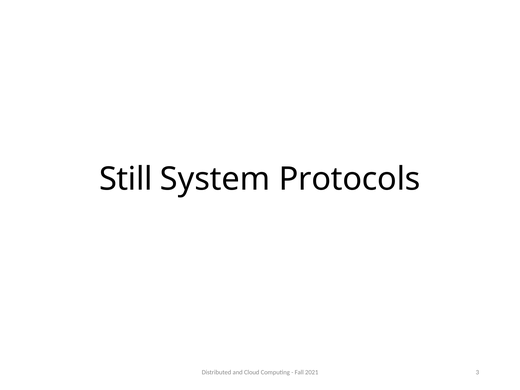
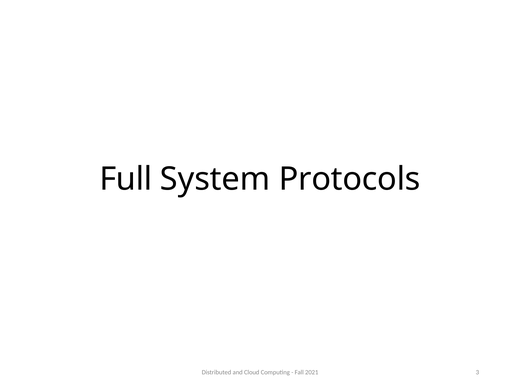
Still: Still -> Full
